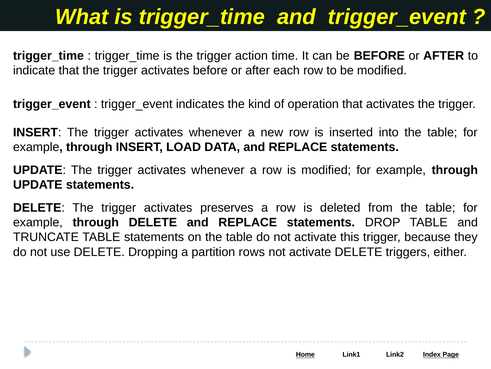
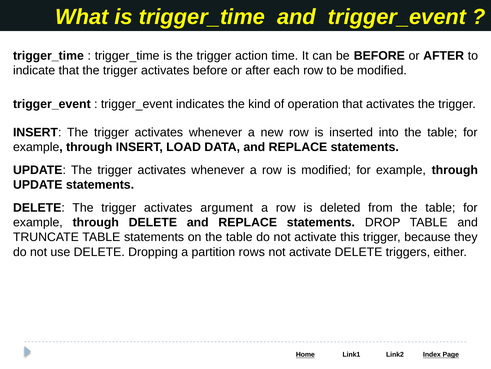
preserves: preserves -> argument
